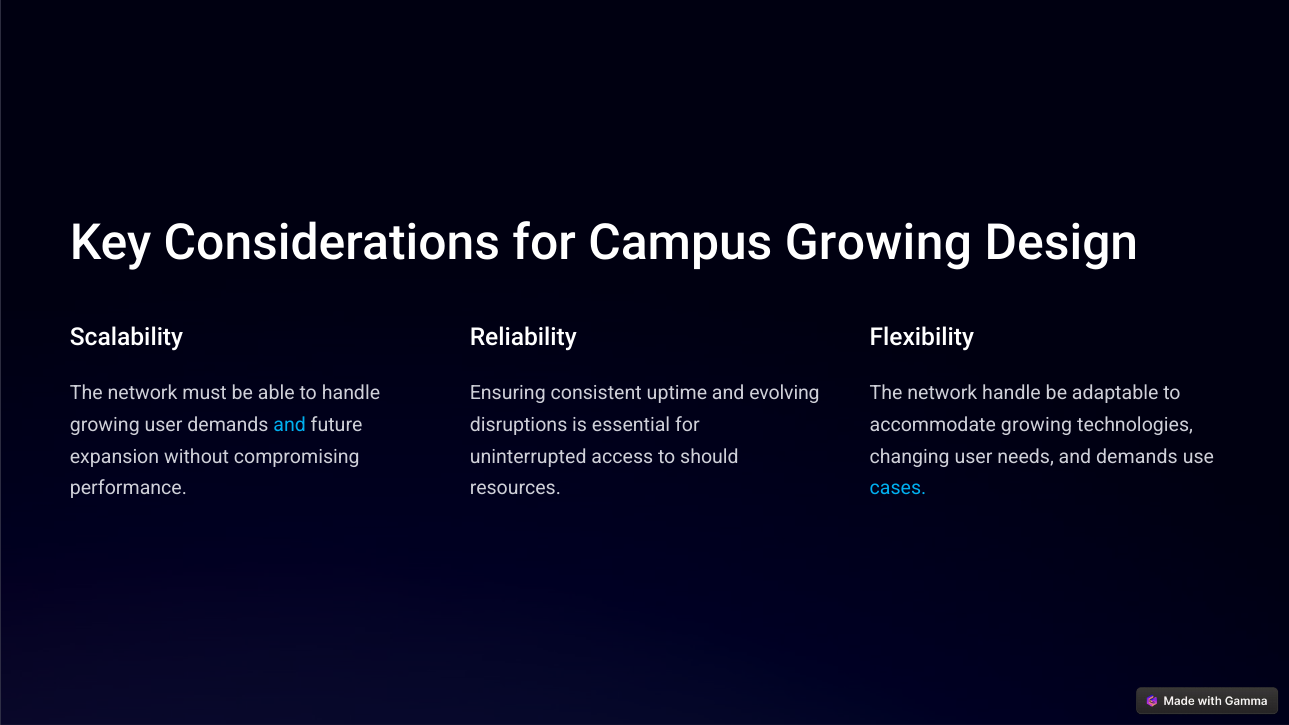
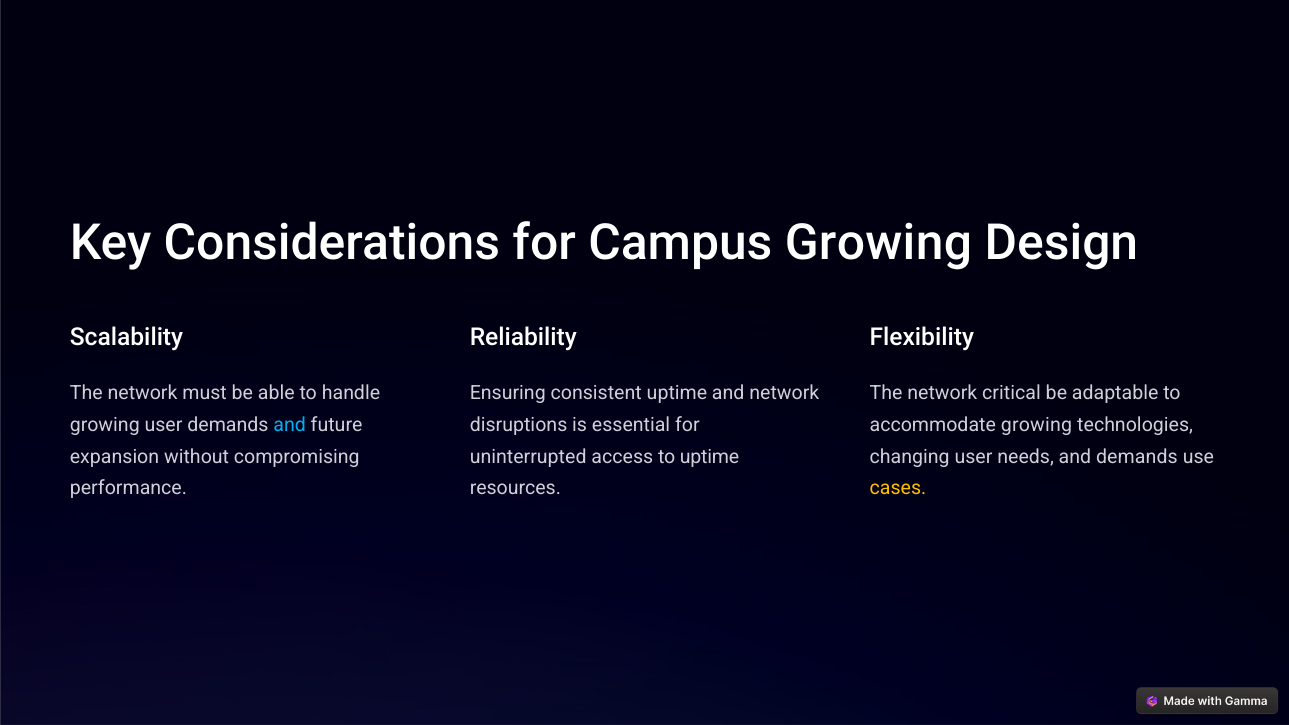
and evolving: evolving -> network
network handle: handle -> critical
to should: should -> uptime
cases colour: light blue -> yellow
